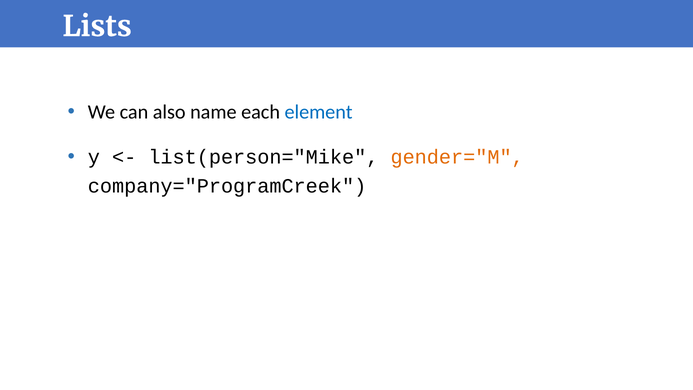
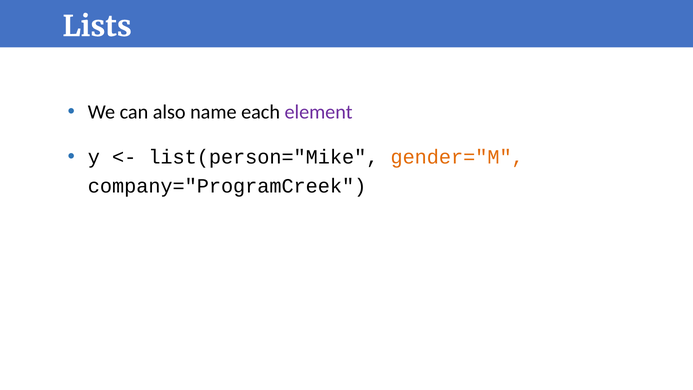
element colour: blue -> purple
